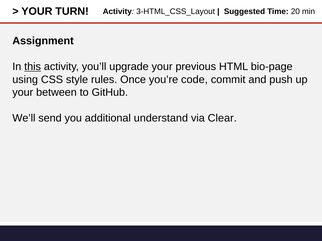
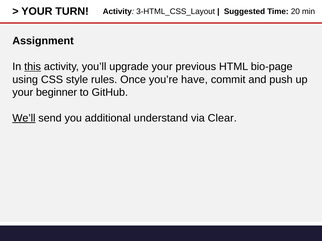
code: code -> have
between: between -> beginner
We’ll underline: none -> present
